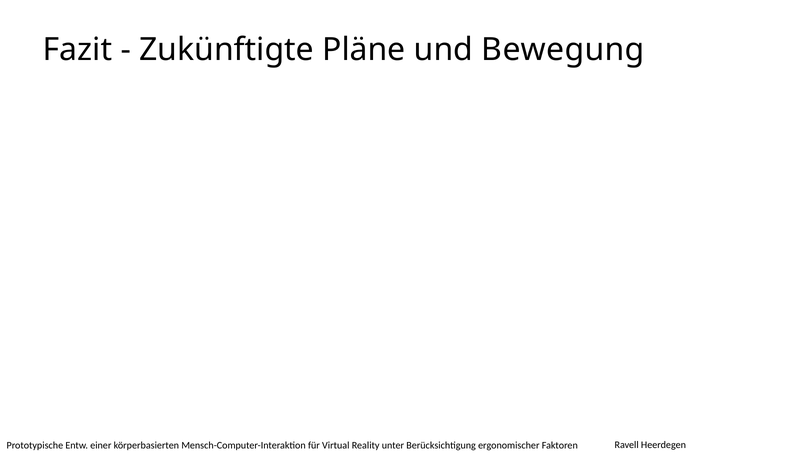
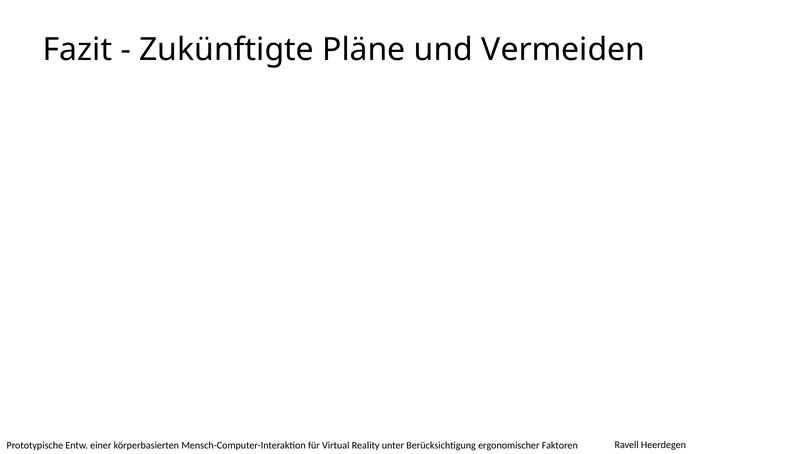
Bewegung: Bewegung -> Vermeiden
